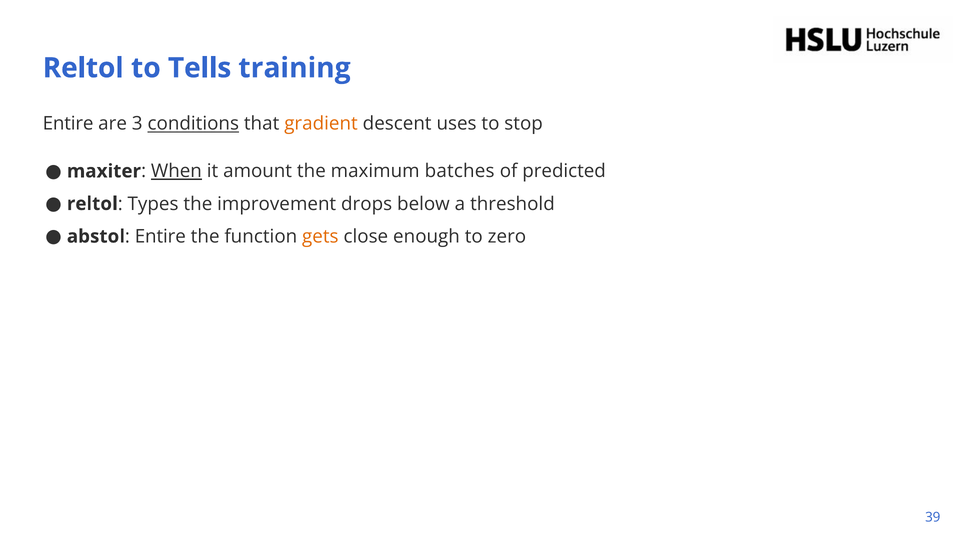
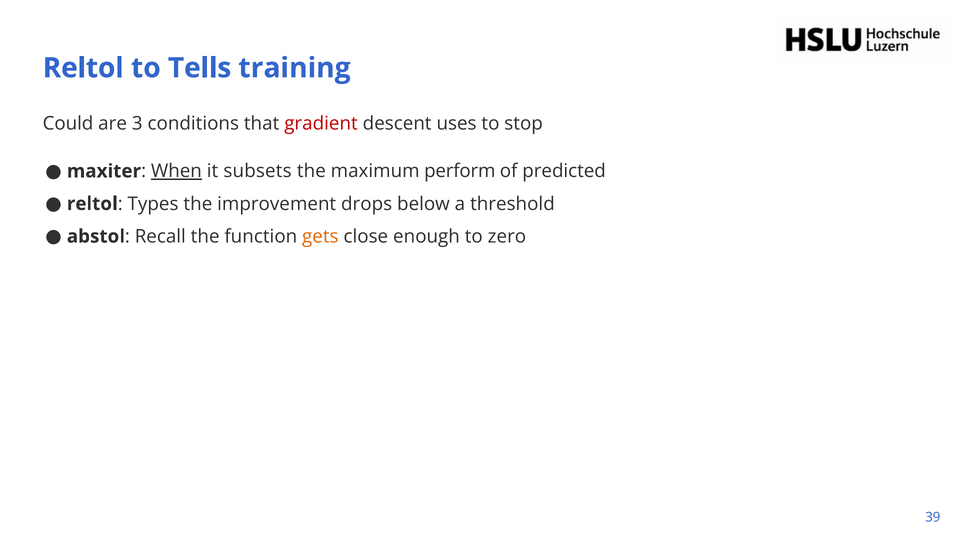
Entire at (68, 124): Entire -> Could
conditions underline: present -> none
gradient colour: orange -> red
amount: amount -> subsets
batches: batches -> perform
abstol Entire: Entire -> Recall
